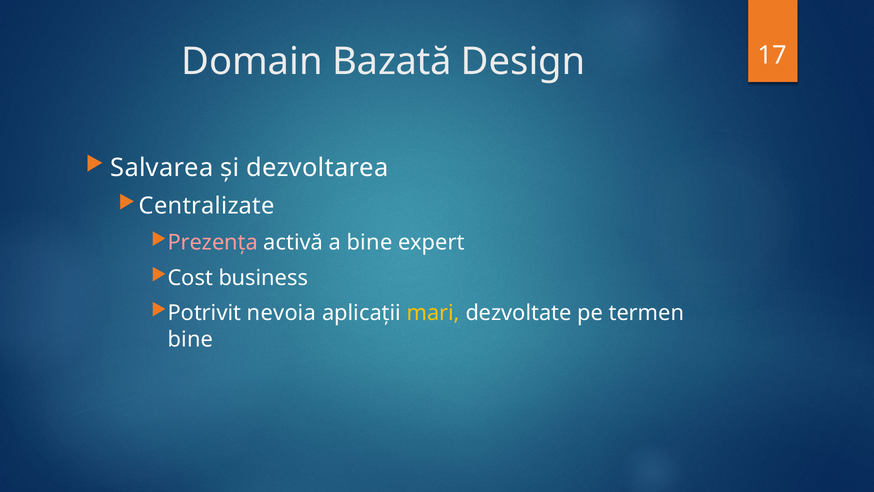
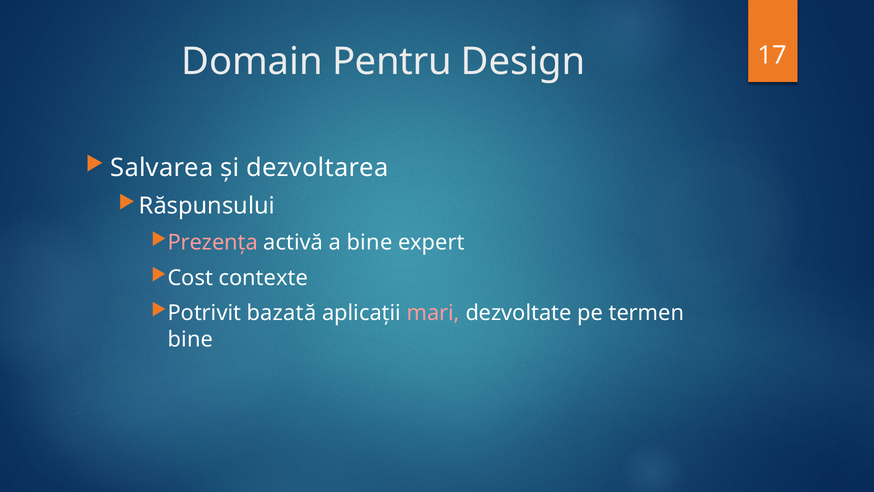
Bazată: Bazată -> Pentru
Centralizate: Centralizate -> Răspunsului
business: business -> contexte
nevoia: nevoia -> bazată
mari colour: yellow -> pink
